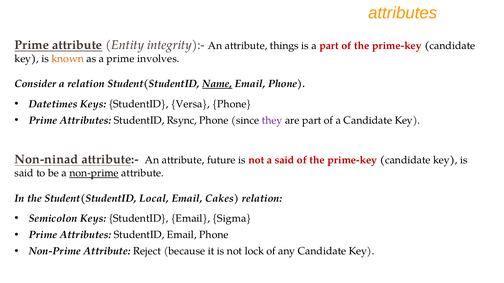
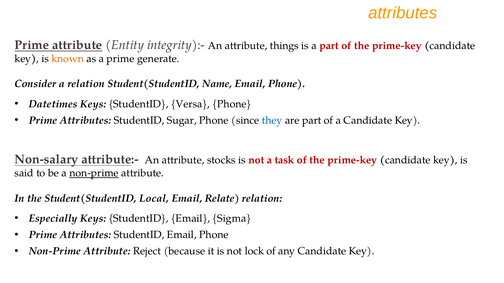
involves: involves -> generate
Name underline: present -> none
Rsync: Rsync -> Sugar
they colour: purple -> blue
Non-ninad: Non-ninad -> Non-salary
future: future -> stocks
a said: said -> task
Cakes: Cakes -> Relate
Semicolon: Semicolon -> Especially
